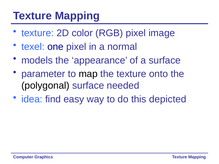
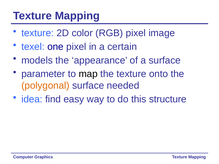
normal: normal -> certain
polygonal colour: black -> orange
depicted: depicted -> structure
